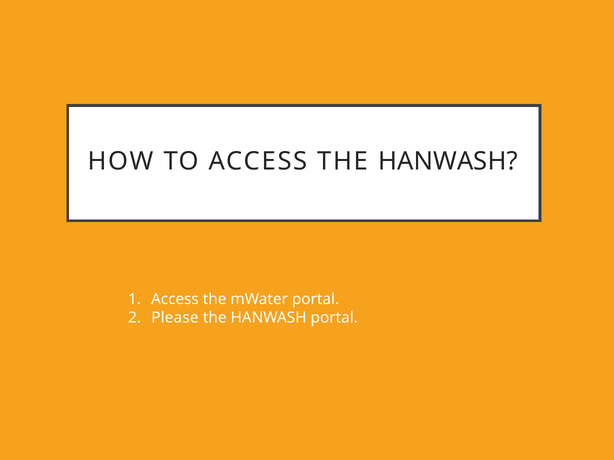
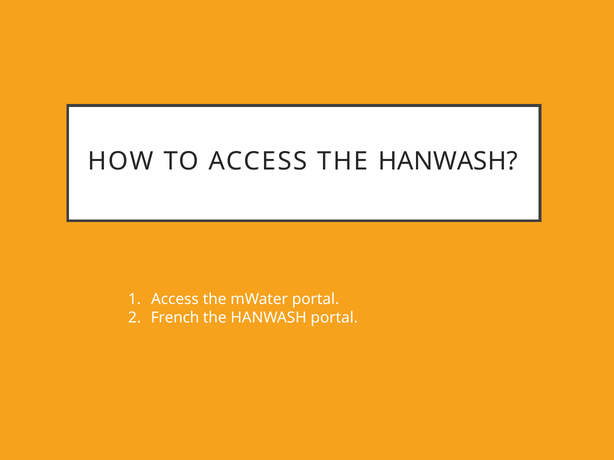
Please: Please -> French
